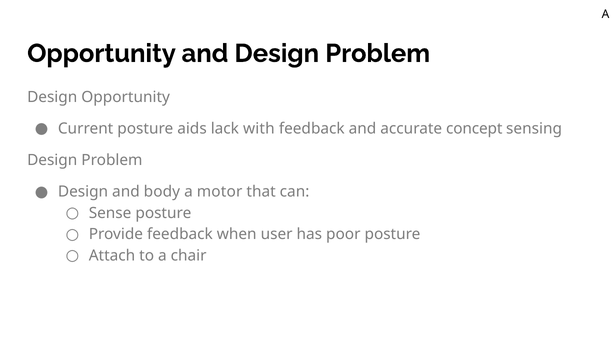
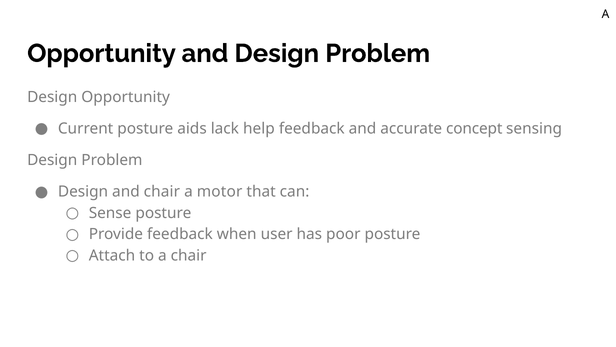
with: with -> help
and body: body -> chair
